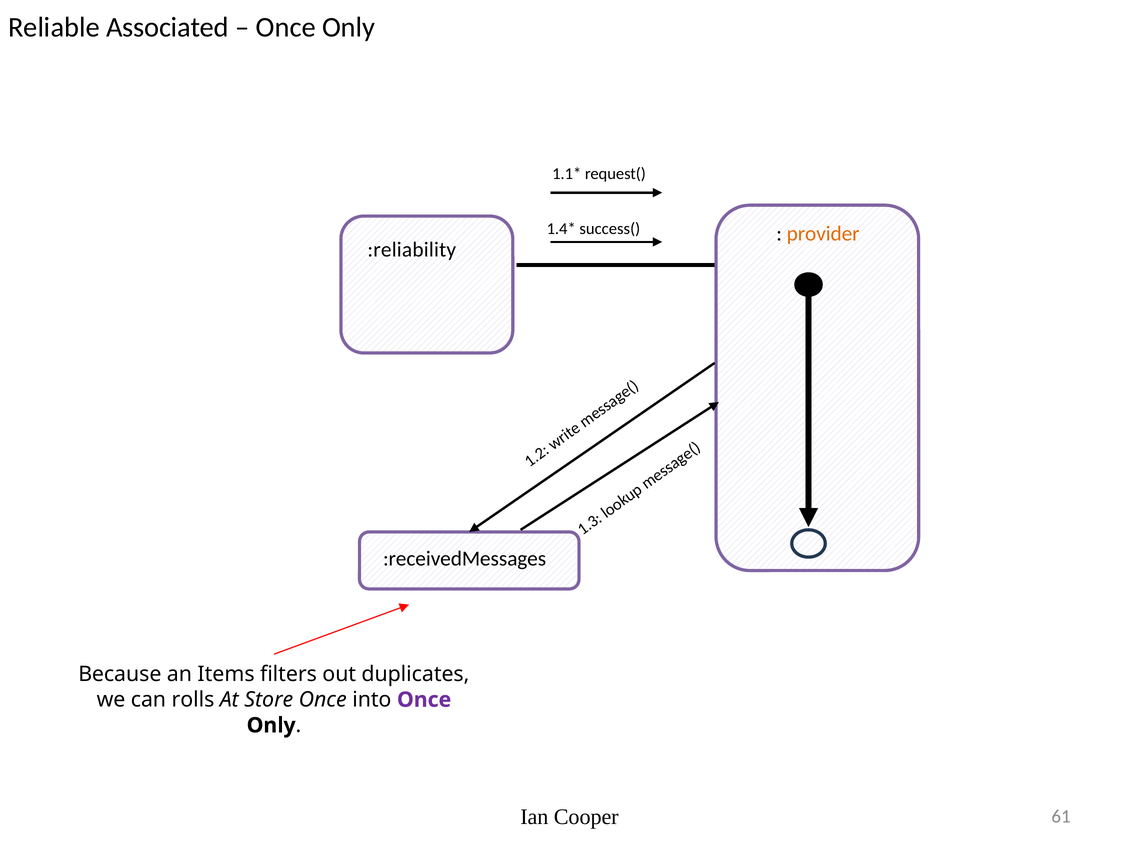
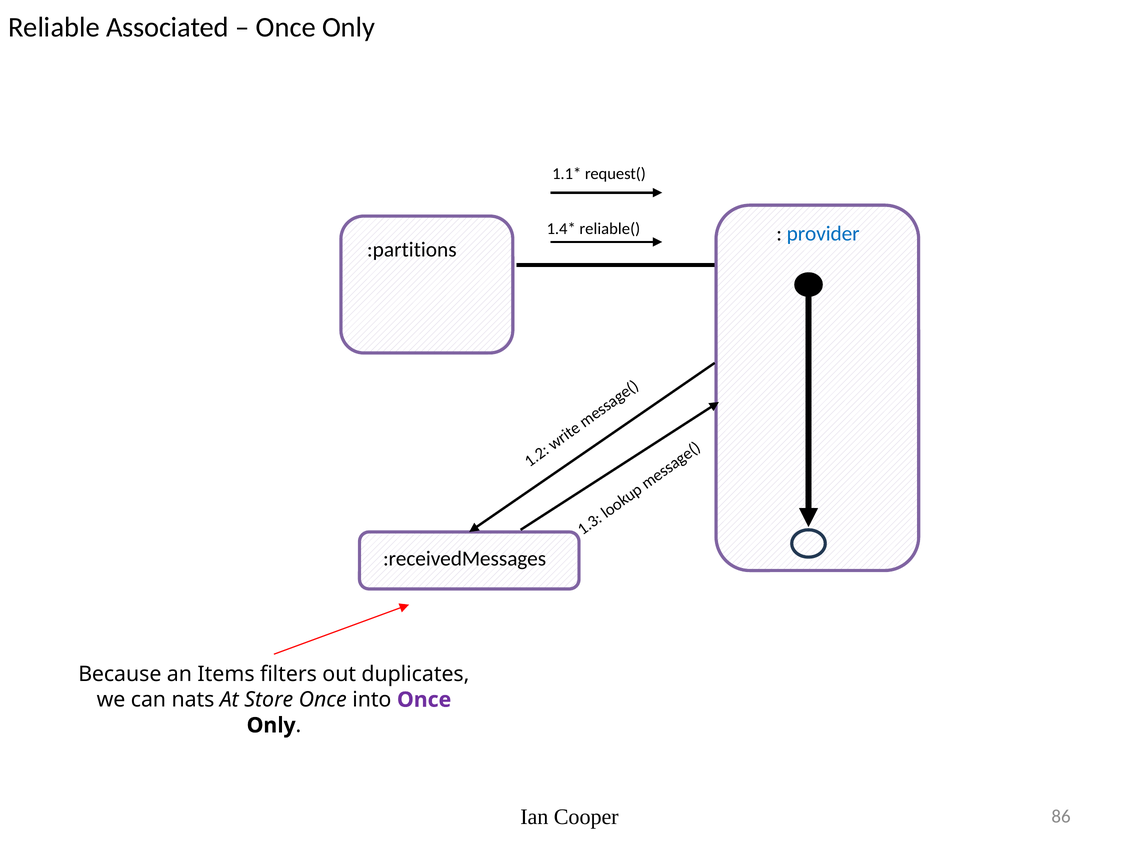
success(: success( -> reliable(
provider colour: orange -> blue
:reliability: :reliability -> :partitions
rolls: rolls -> nats
61: 61 -> 86
